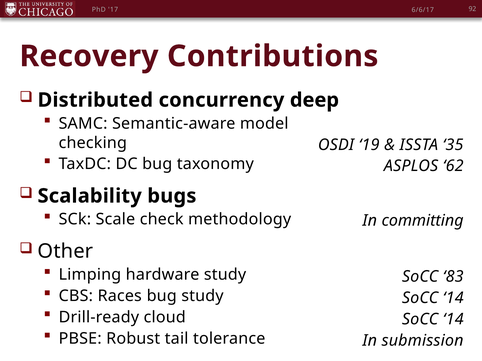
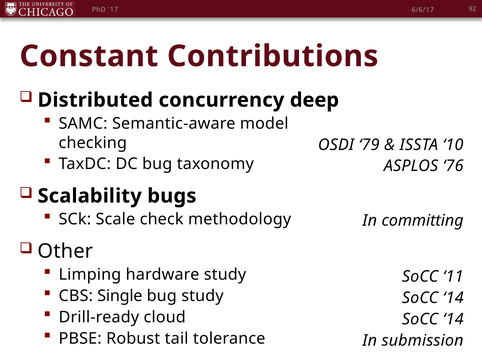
Recovery: Recovery -> Constant
19: 19 -> 79
35: 35 -> 10
62: 62 -> 76
83: 83 -> 11
Races: Races -> Single
